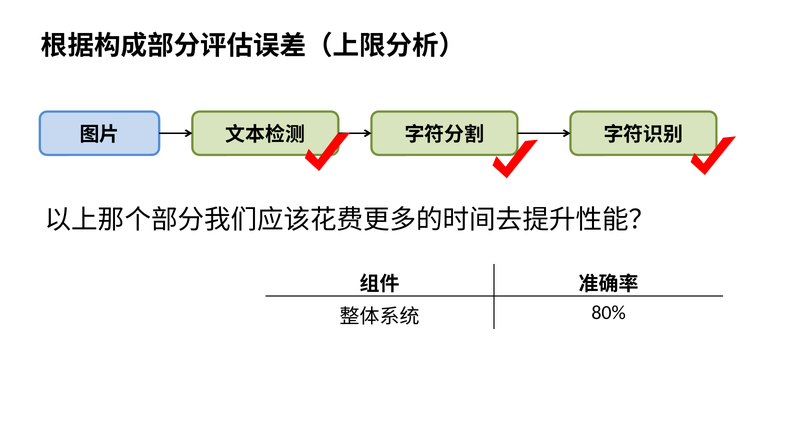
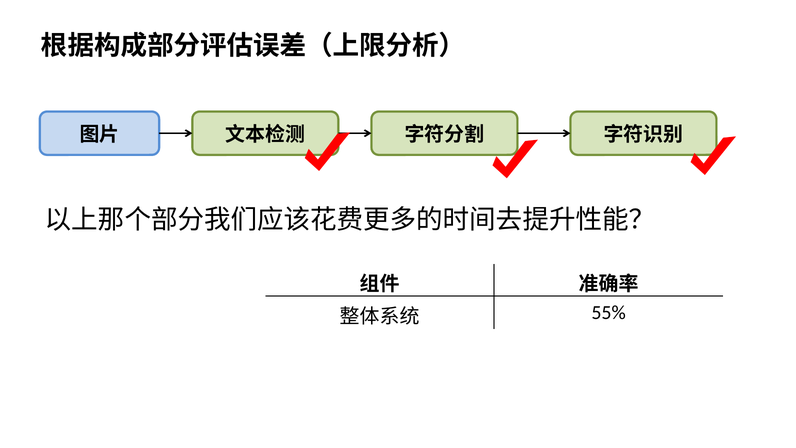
80%: 80% -> 55%
